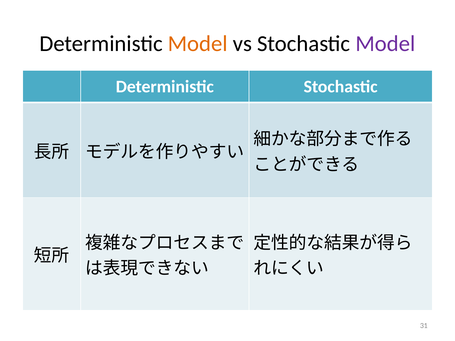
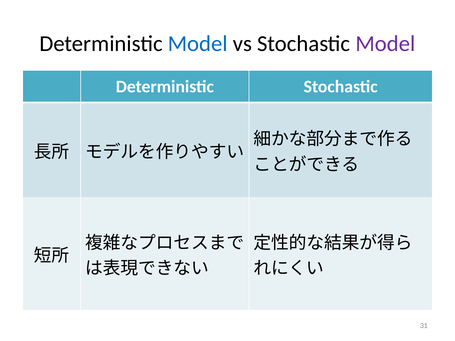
Model at (198, 44) colour: orange -> blue
